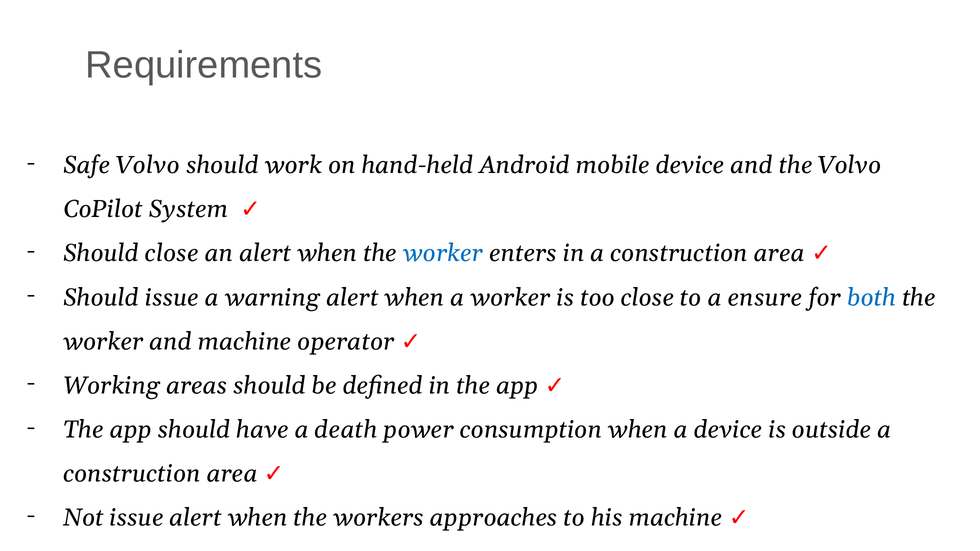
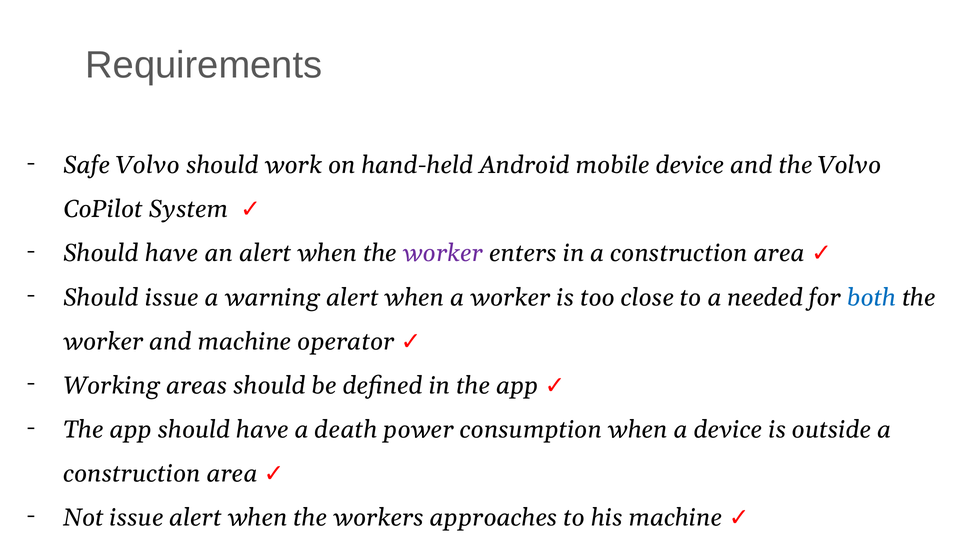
close at (172, 254): close -> have
worker at (443, 254) colour: blue -> purple
ensure: ensure -> needed
